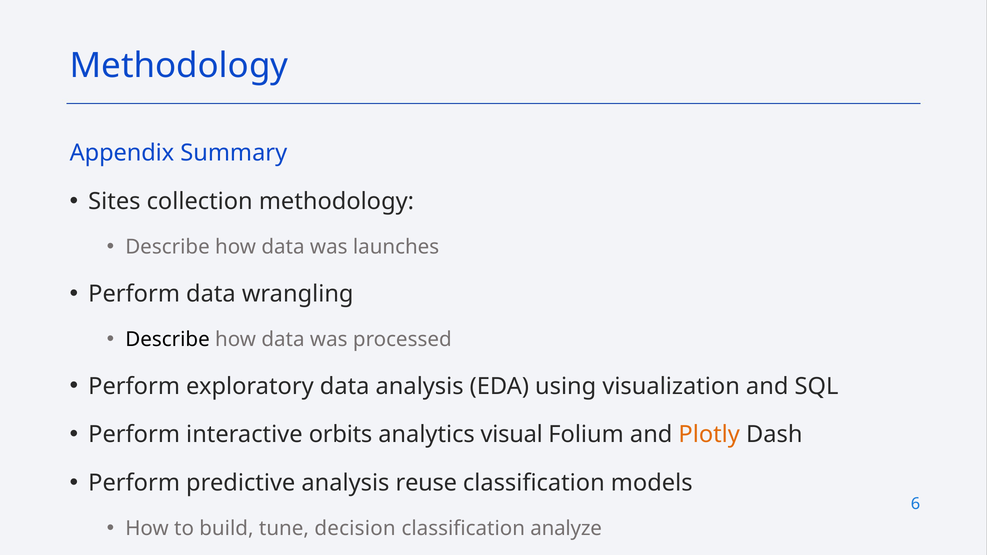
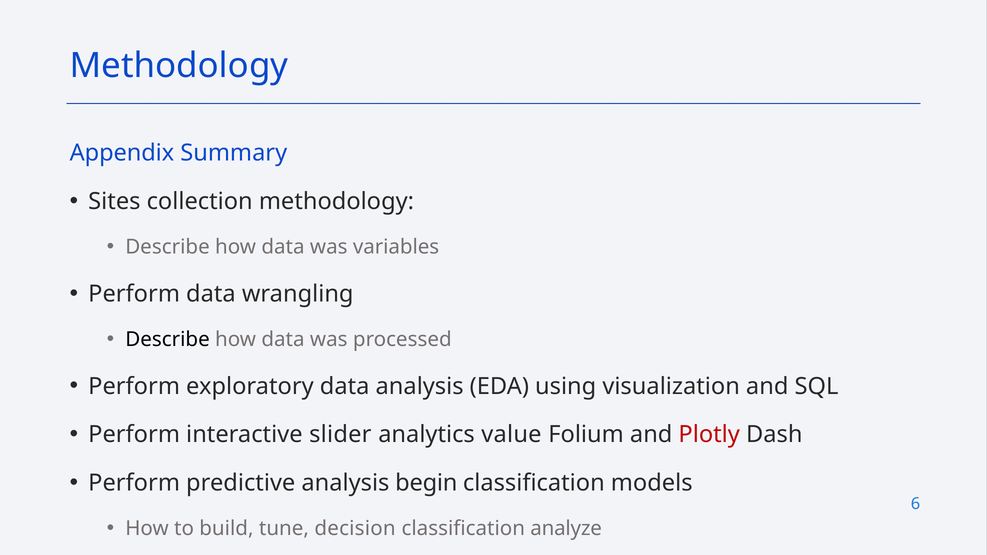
launches: launches -> variables
orbits: orbits -> slider
visual: visual -> value
Plotly colour: orange -> red
reuse: reuse -> begin
